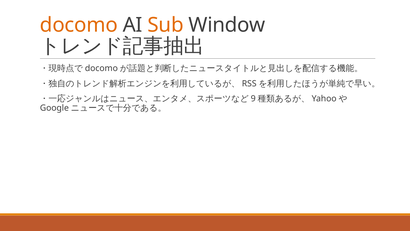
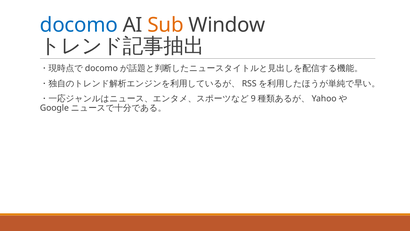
docomo colour: orange -> blue
